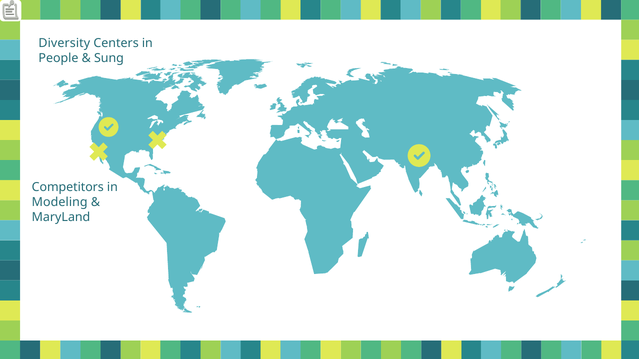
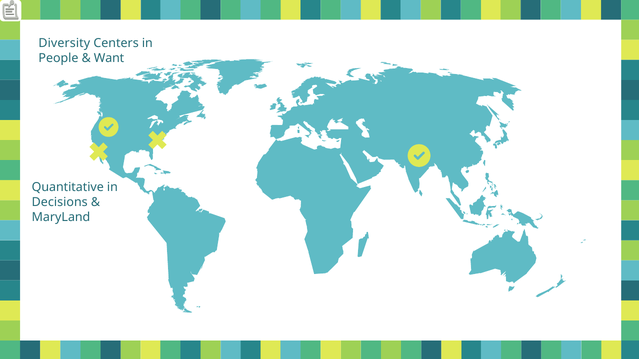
Sung: Sung -> Want
Competitors: Competitors -> Quantitative
Modeling: Modeling -> Decisions
